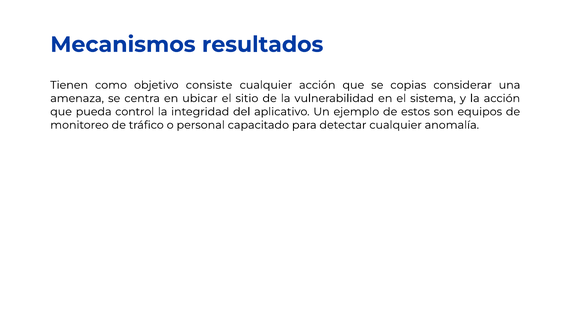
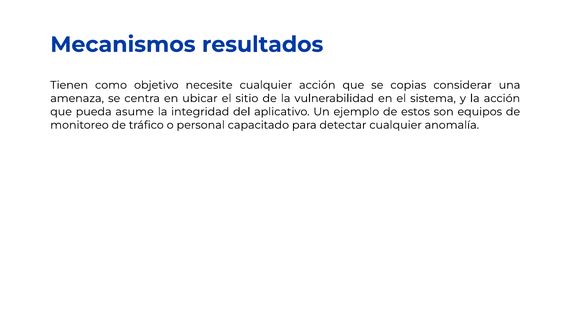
consiste: consiste -> necesite
control: control -> asume
